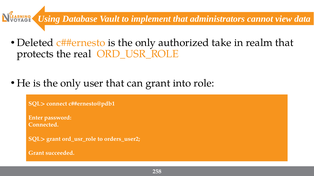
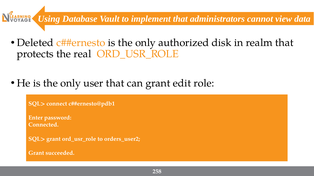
take: take -> disk
into: into -> edit
